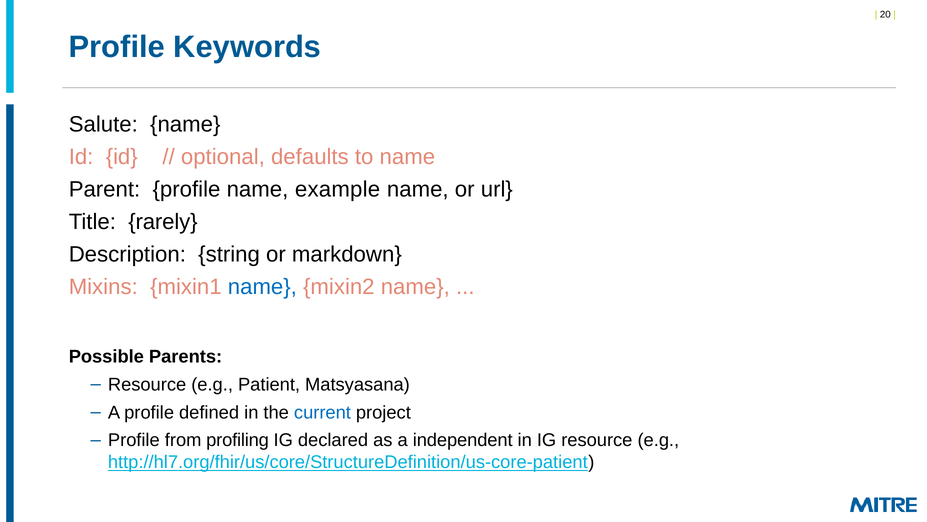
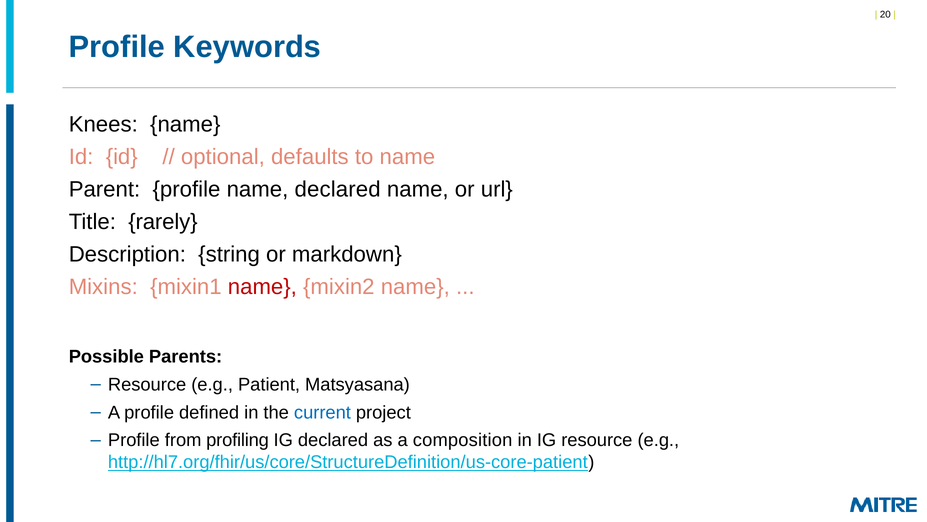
Salute: Salute -> Knees
name example: example -> declared
name at (262, 287) colour: blue -> red
independent: independent -> composition
